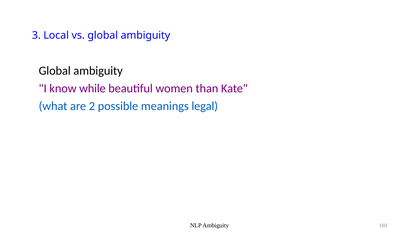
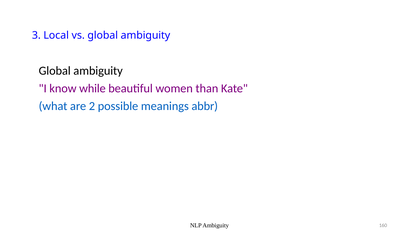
legal: legal -> abbr
